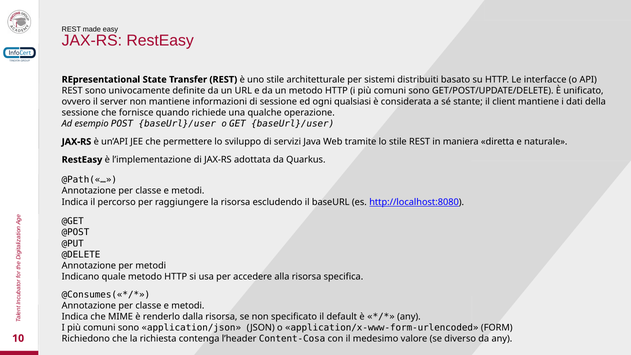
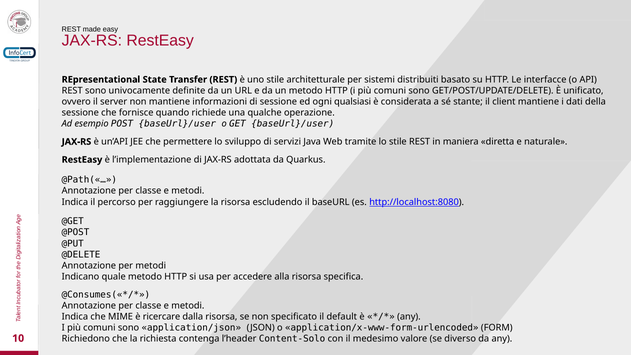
renderlo: renderlo -> ricercare
Content-Cosa: Content-Cosa -> Content-Solo
